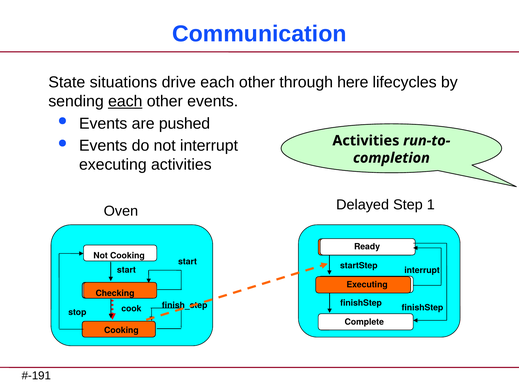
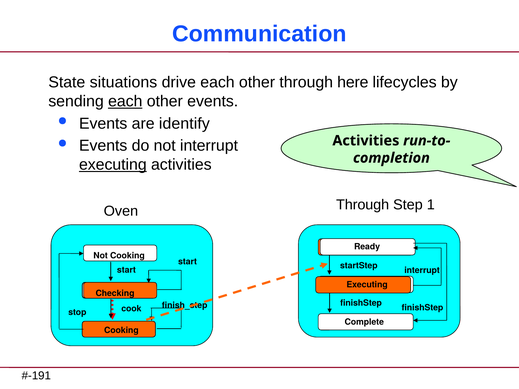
pushed: pushed -> identify
executing at (113, 165) underline: none -> present
Oven Delayed: Delayed -> Through
